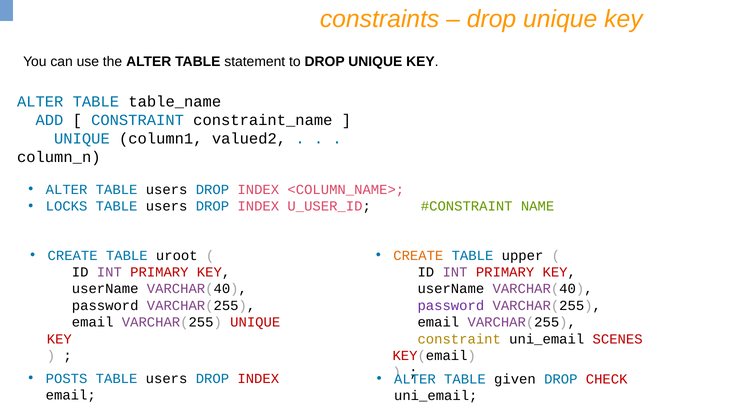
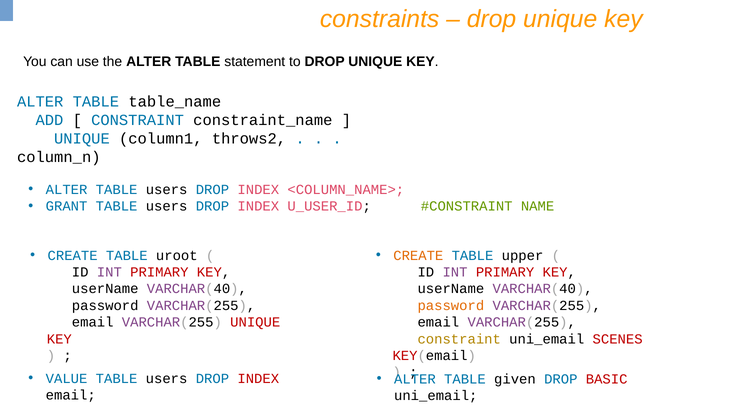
valued2: valued2 -> throws2
LOCKS: LOCKS -> GRANT
password at (451, 305) colour: purple -> orange
POSTS: POSTS -> VALUE
CHECK: CHECK -> BASIC
